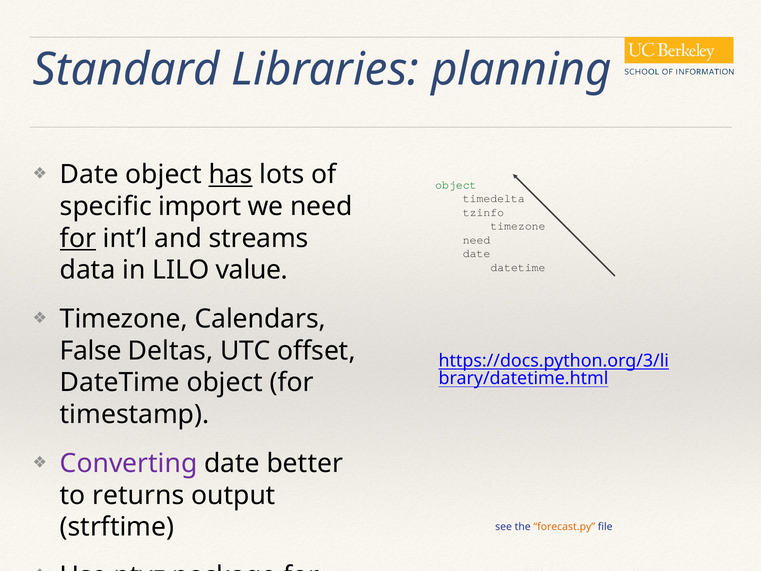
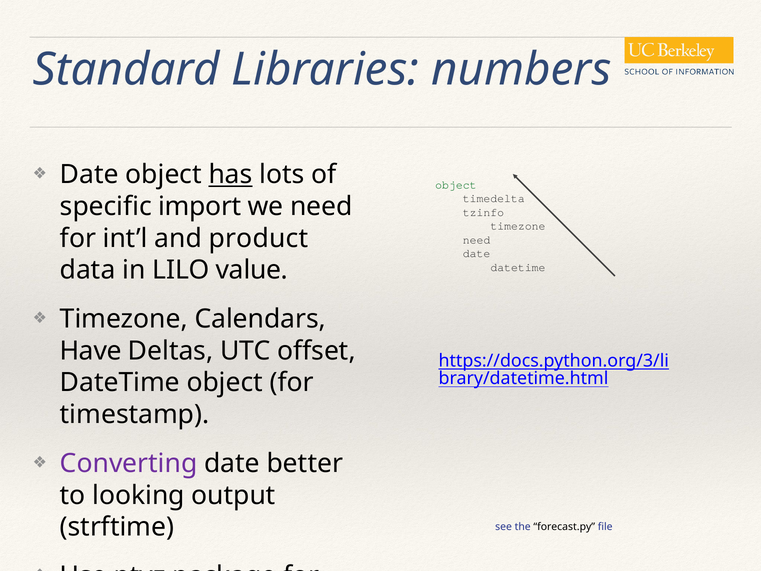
planning: planning -> numbers
for at (78, 238) underline: present -> none
streams: streams -> product
False: False -> Have
returns: returns -> looking
forecast.py colour: orange -> black
